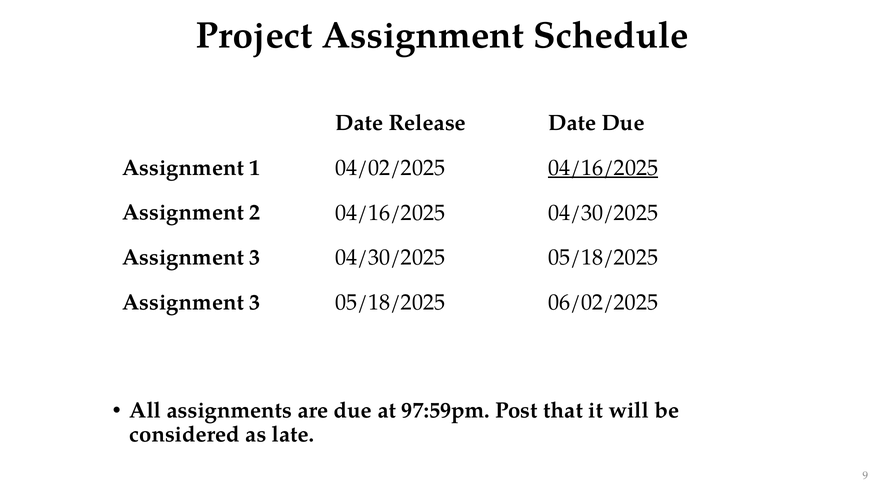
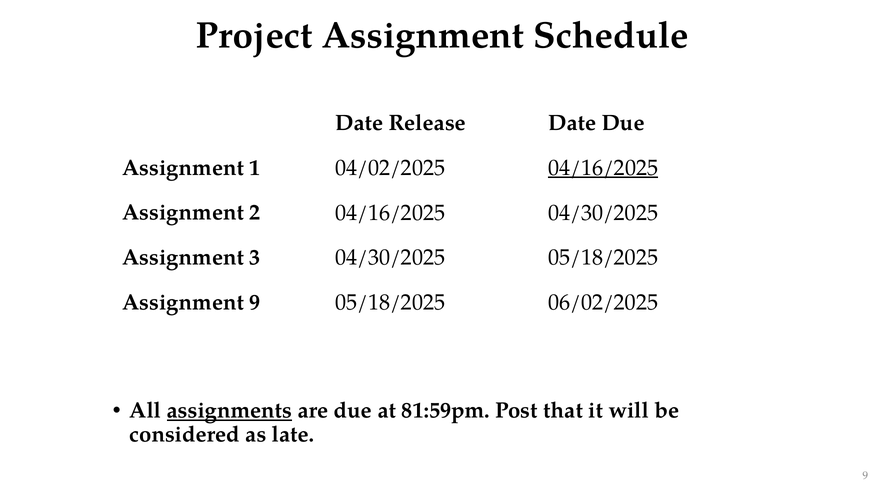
3 at (255, 302): 3 -> 9
assignments underline: none -> present
97:59pm: 97:59pm -> 81:59pm
